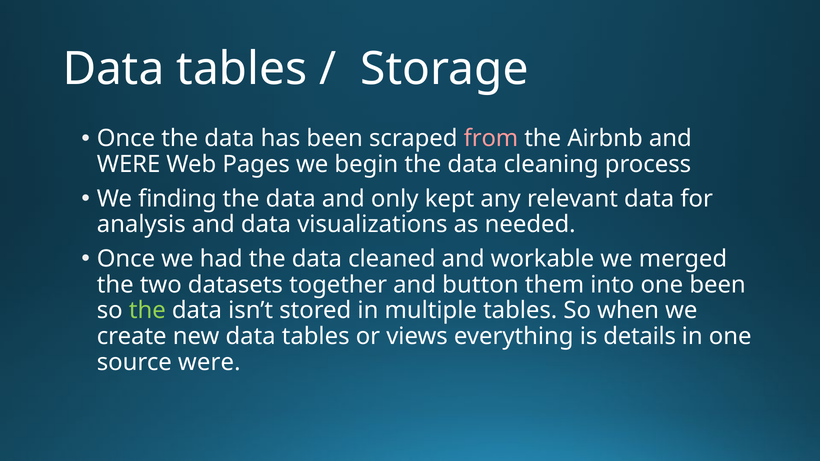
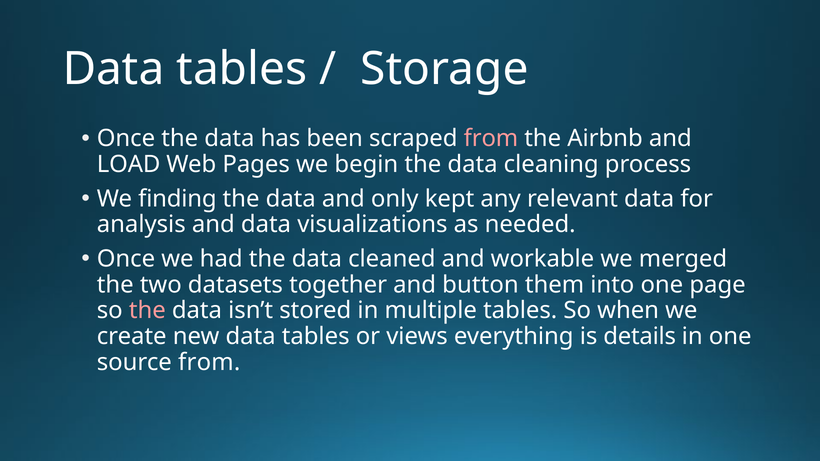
WERE at (129, 164): WERE -> LOAD
one been: been -> page
the at (147, 311) colour: light green -> pink
source were: were -> from
